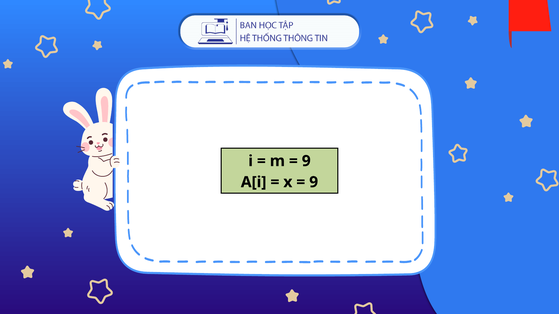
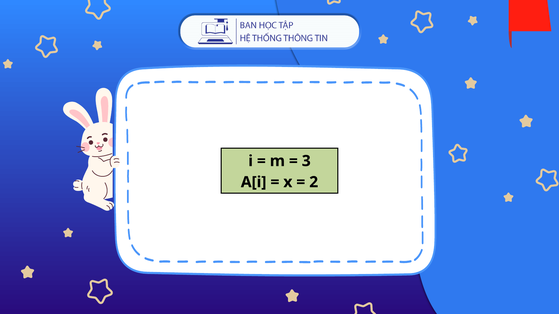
9 at (306, 161): 9 -> 3
9 at (314, 182): 9 -> 2
